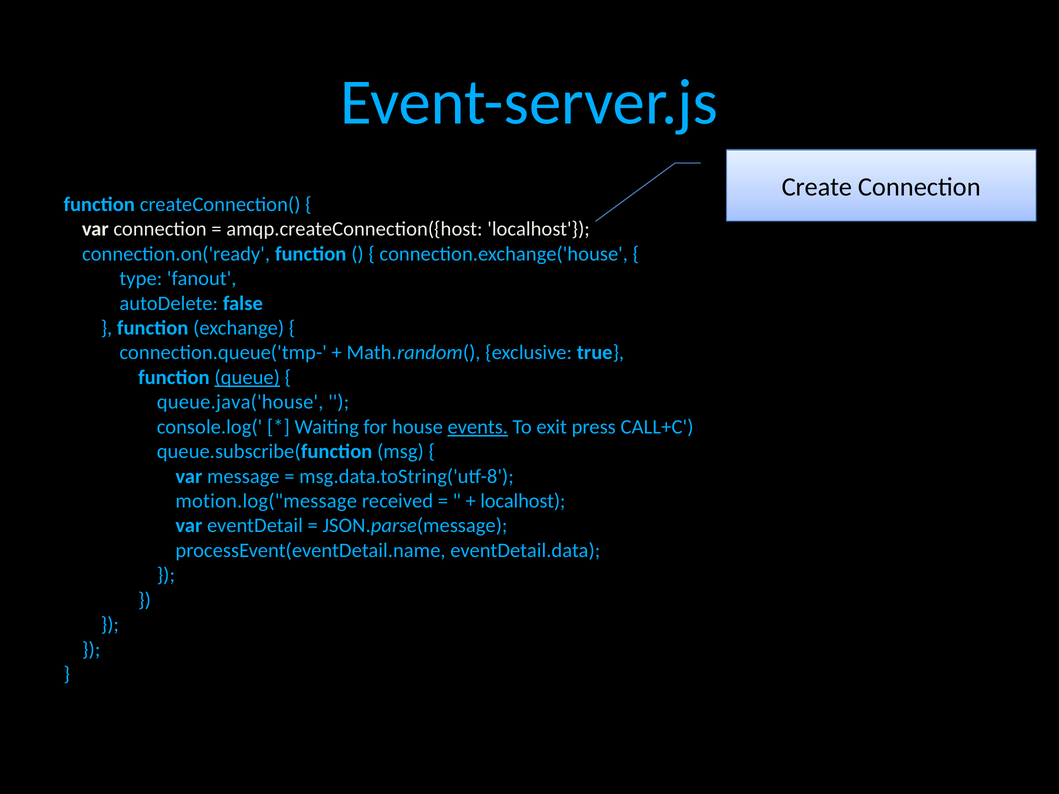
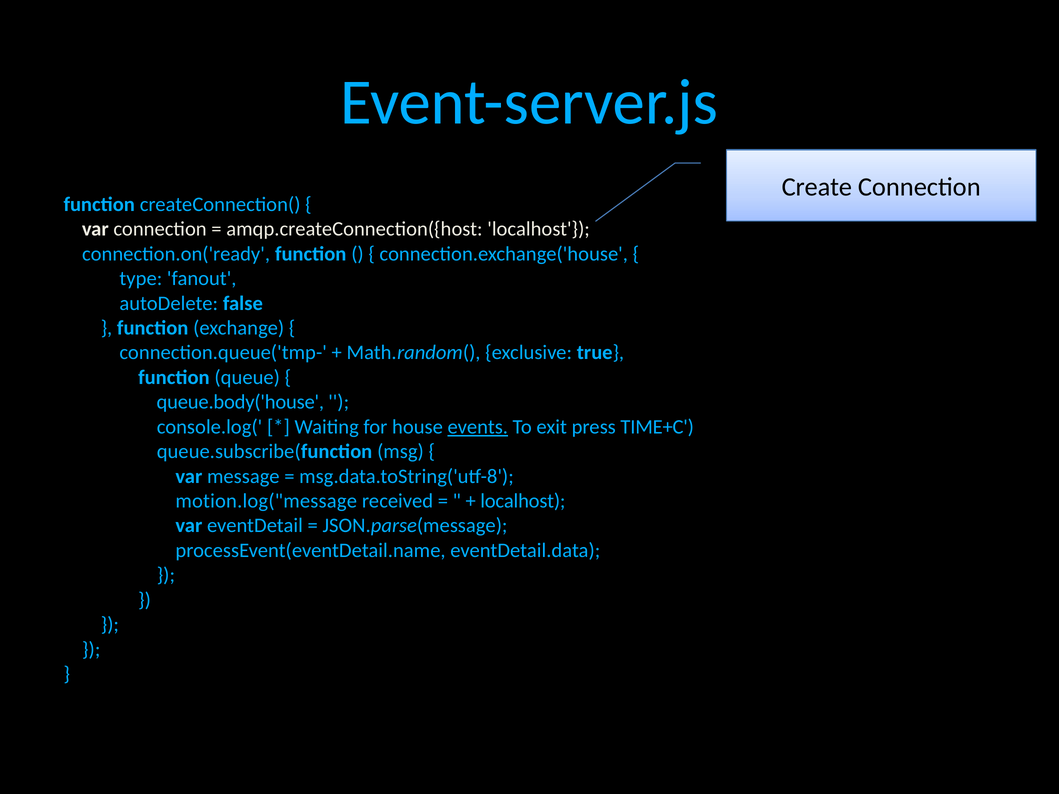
queue underline: present -> none
queue.java('house: queue.java('house -> queue.body('house
CALL+C: CALL+C -> TIME+C
